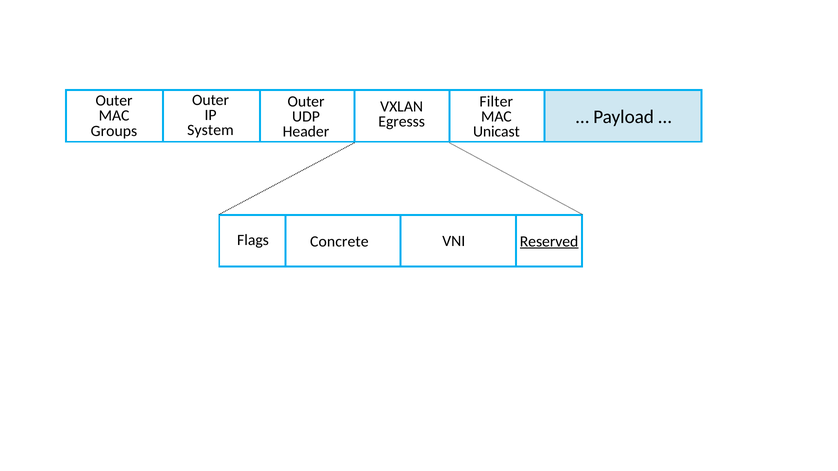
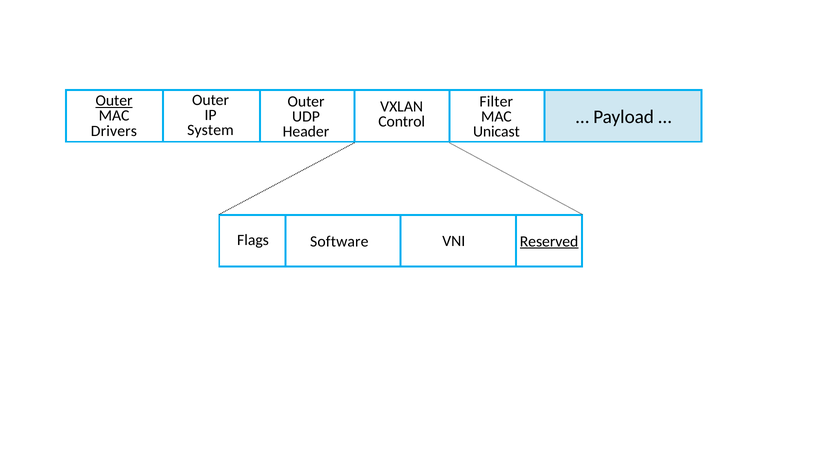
Outer at (114, 101) underline: none -> present
Egresss: Egresss -> Control
Groups: Groups -> Drivers
Concrete: Concrete -> Software
